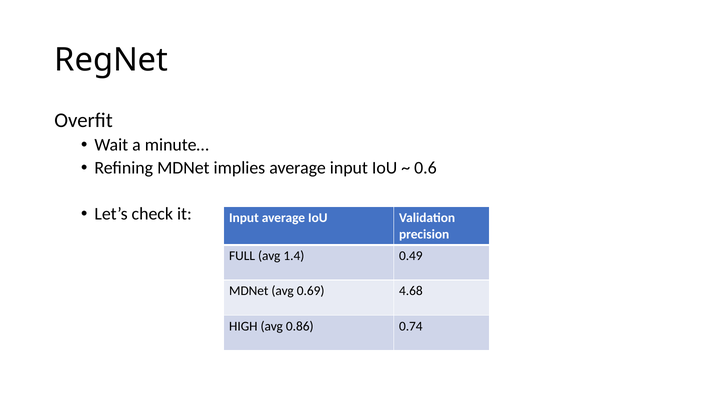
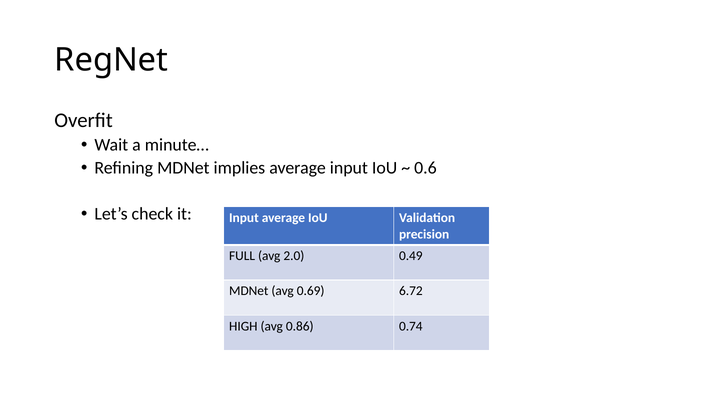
1.4: 1.4 -> 2.0
4.68: 4.68 -> 6.72
